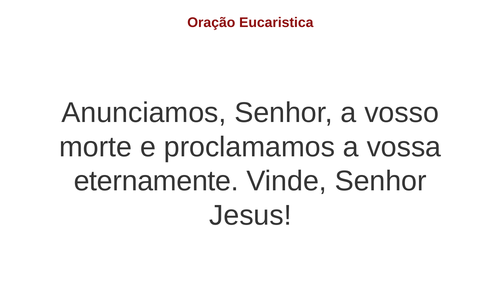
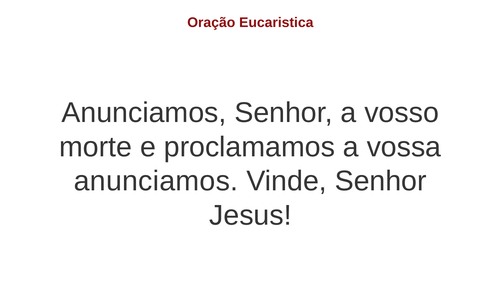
eternamente at (156, 181): eternamente -> anunciamos
